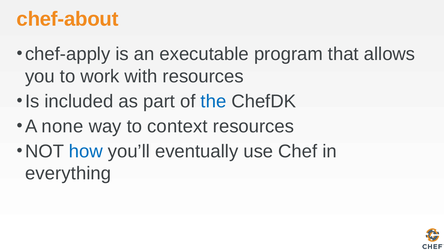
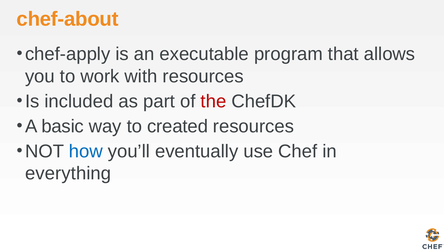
the colour: blue -> red
none: none -> basic
context: context -> created
